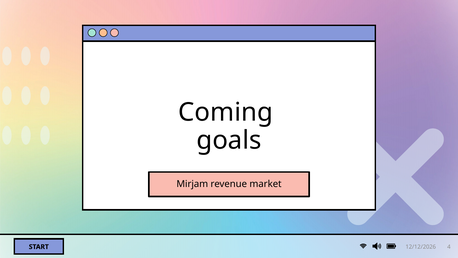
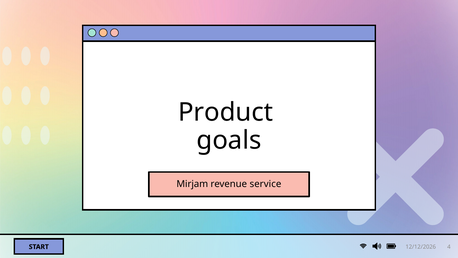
Coming: Coming -> Product
market: market -> service
